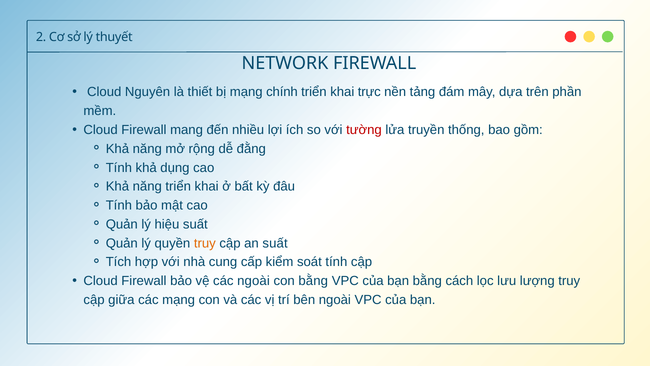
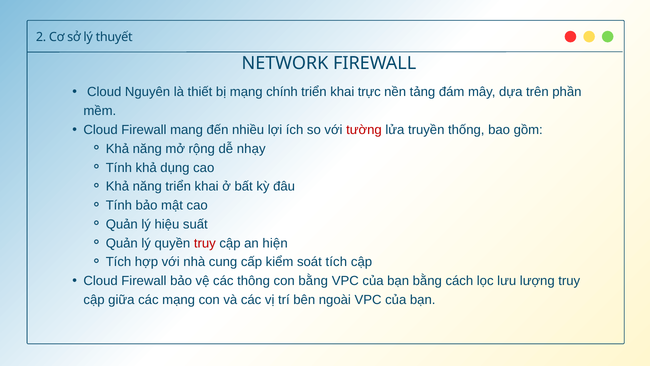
đằng: đằng -> nhạy
truy at (205, 243) colour: orange -> red
an suất: suất -> hiện
soát tính: tính -> tích
các ngoài: ngoài -> thông
